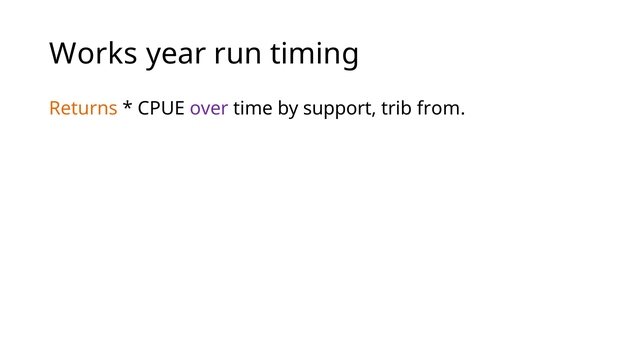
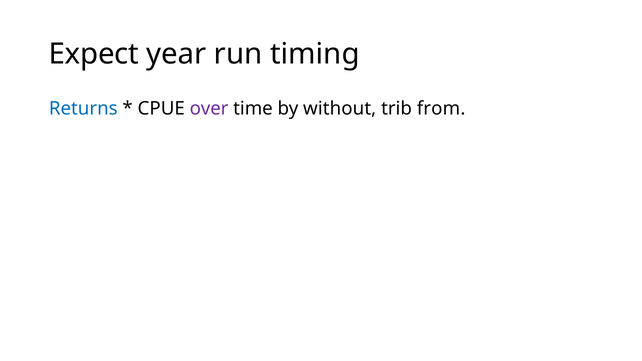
Works: Works -> Expect
Returns colour: orange -> blue
support: support -> without
